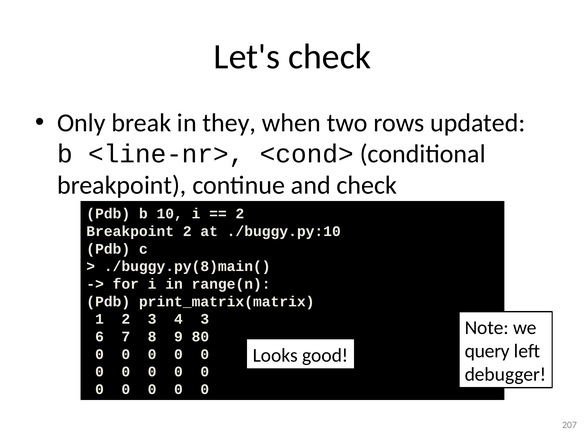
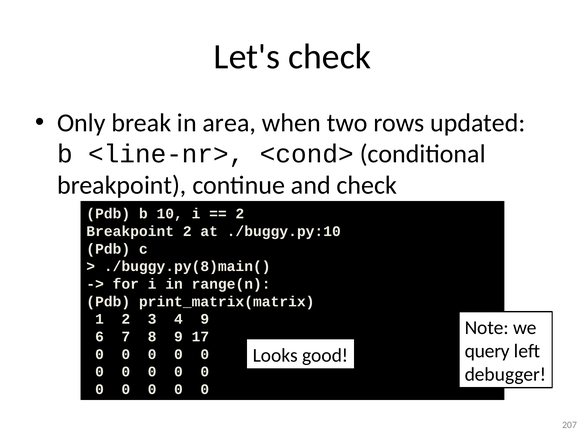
they: they -> area
4 3: 3 -> 9
80: 80 -> 17
